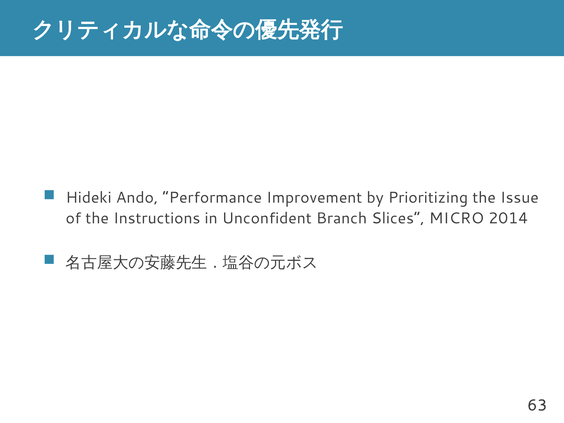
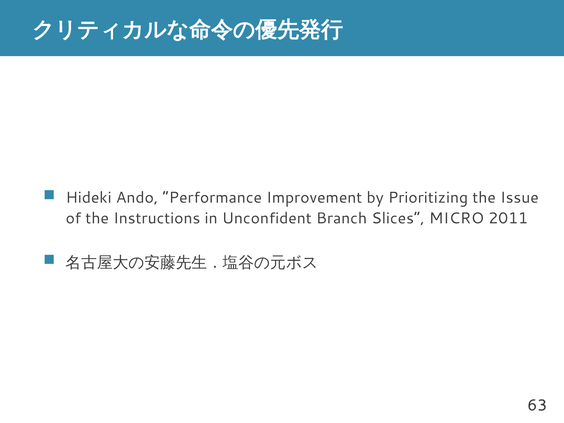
2014: 2014 -> 2011
